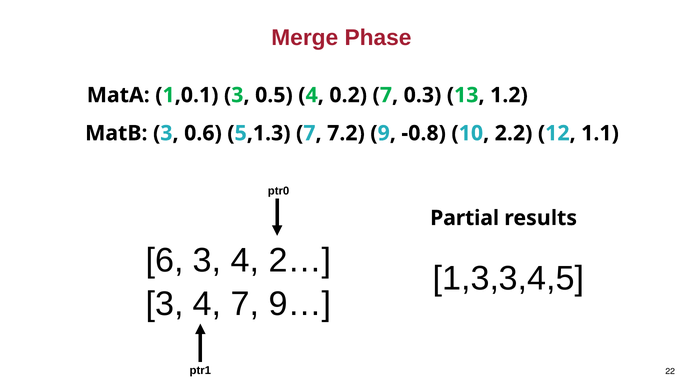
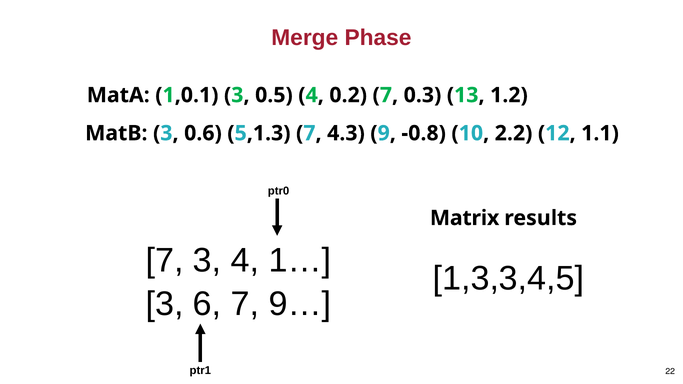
7.2: 7.2 -> 4.3
Partial: Partial -> Matrix
6 at (165, 261): 6 -> 7
2…: 2… -> 1…
4 at (207, 304): 4 -> 6
